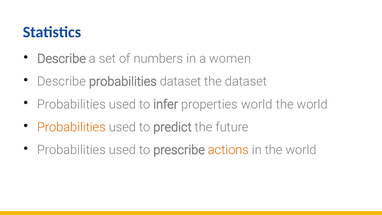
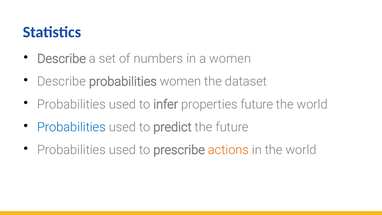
probabilities dataset: dataset -> women
properties world: world -> future
Probabilities at (71, 127) colour: orange -> blue
